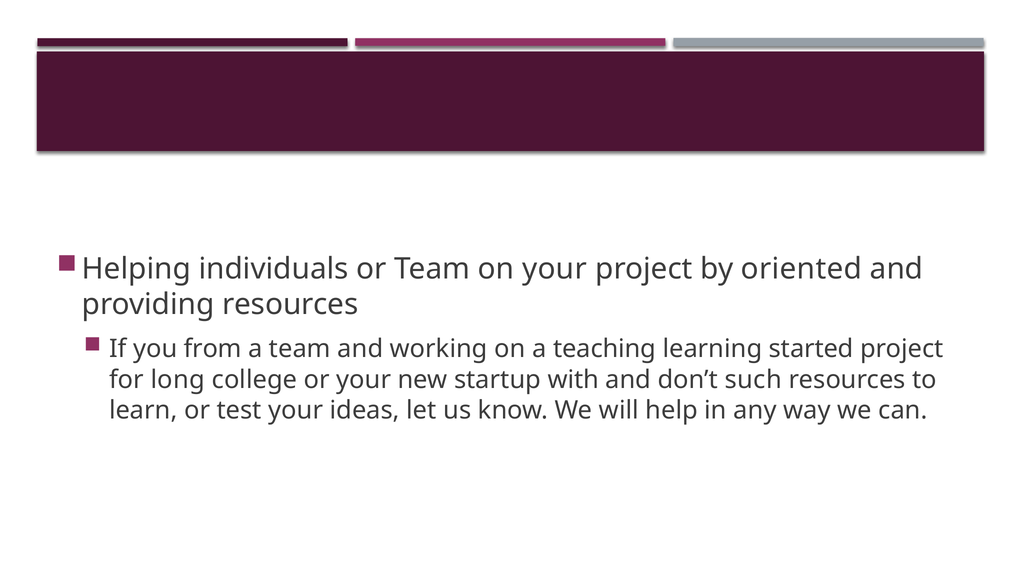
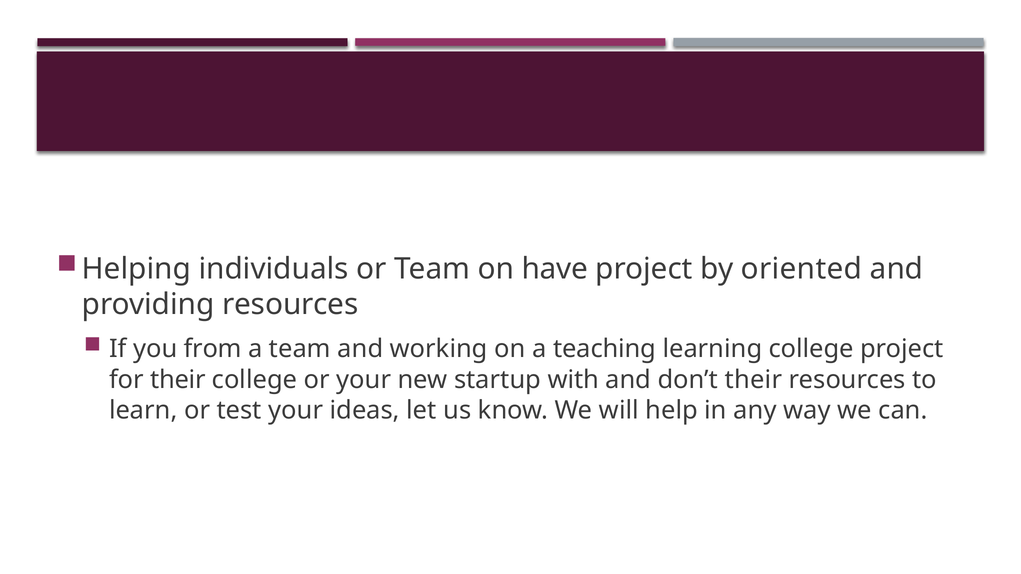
on your: your -> have
learning started: started -> college
for long: long -> their
don’t such: such -> their
